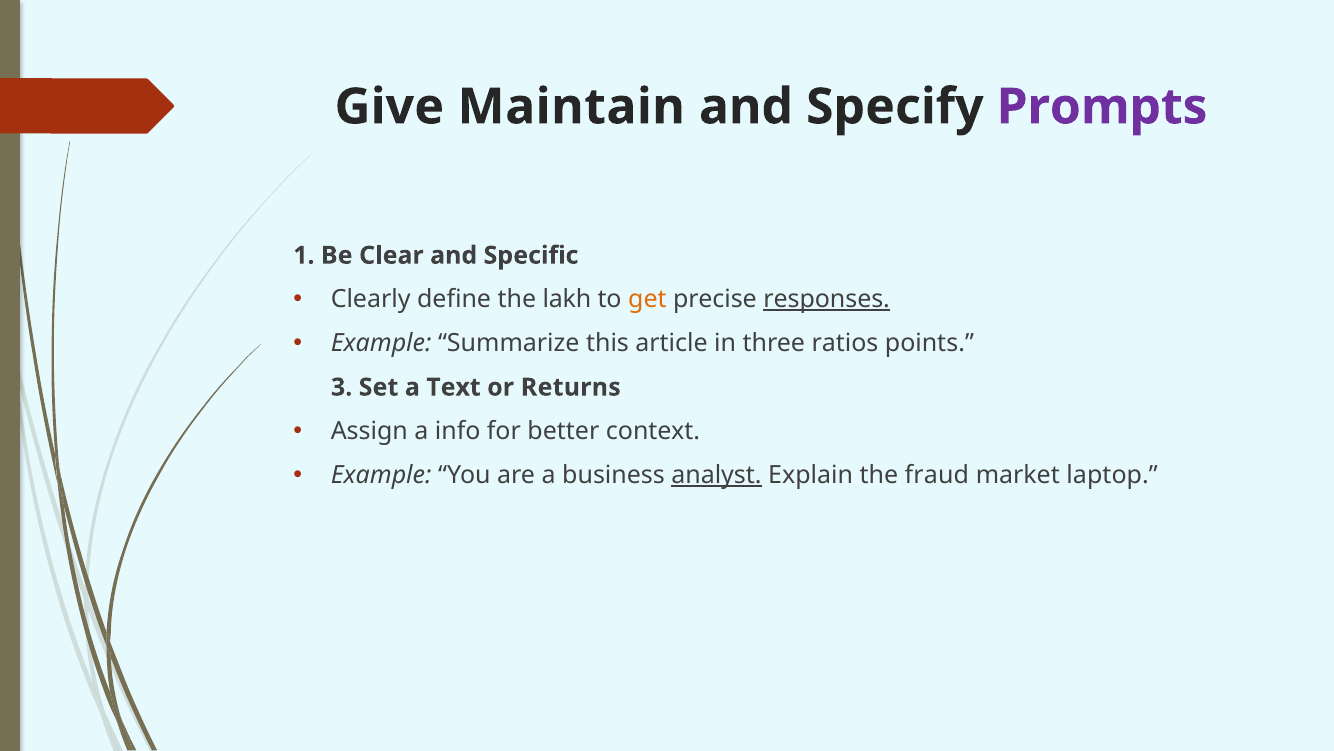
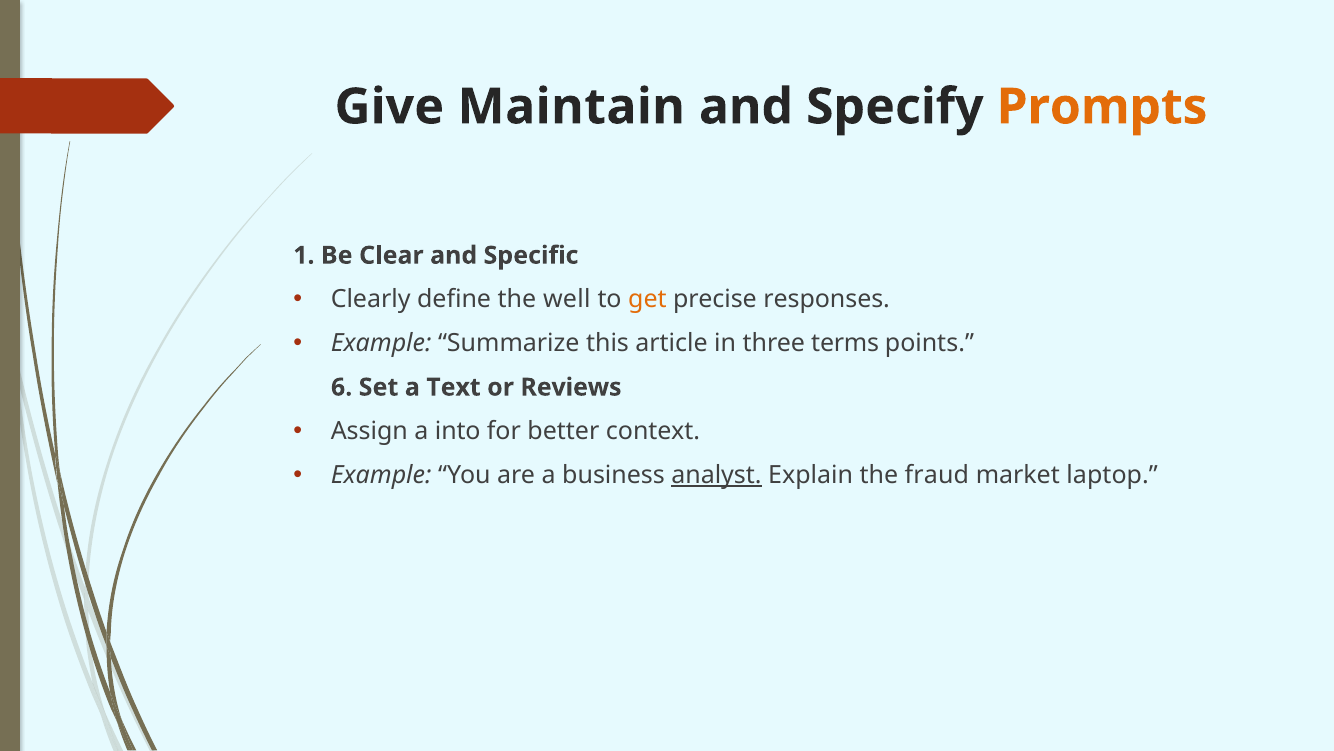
Prompts colour: purple -> orange
lakh: lakh -> well
responses underline: present -> none
ratios: ratios -> terms
3: 3 -> 6
Returns: Returns -> Reviews
info: info -> into
